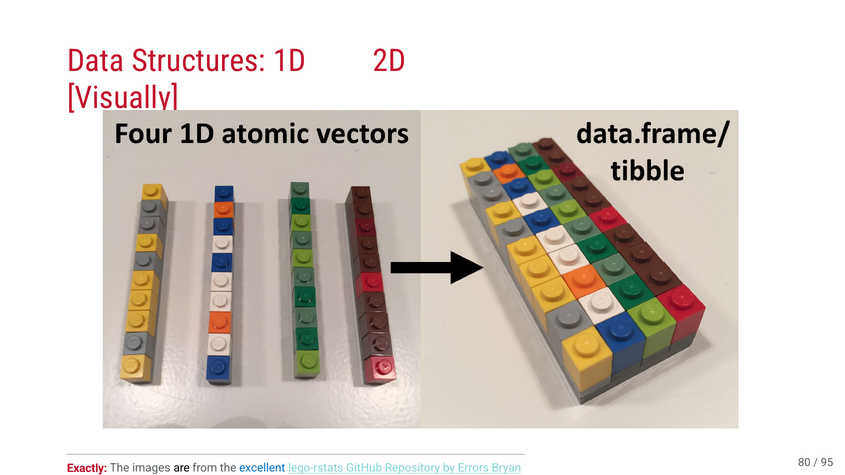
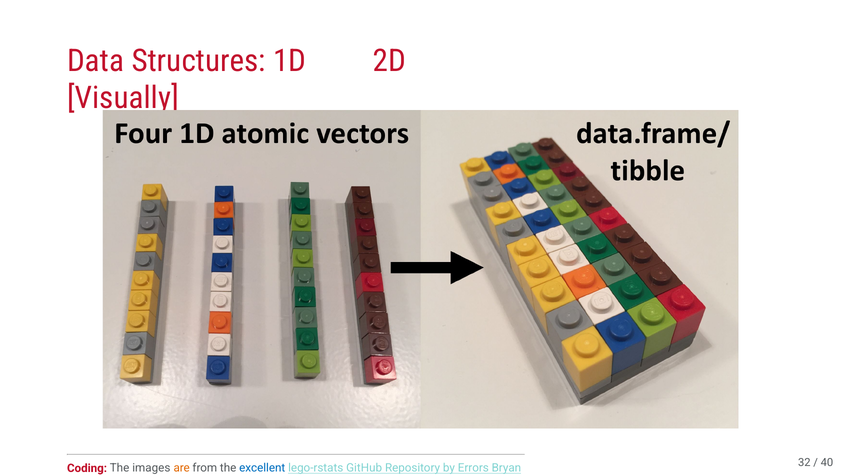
Exactly: Exactly -> Coding
are colour: black -> orange
80: 80 -> 32
95: 95 -> 40
